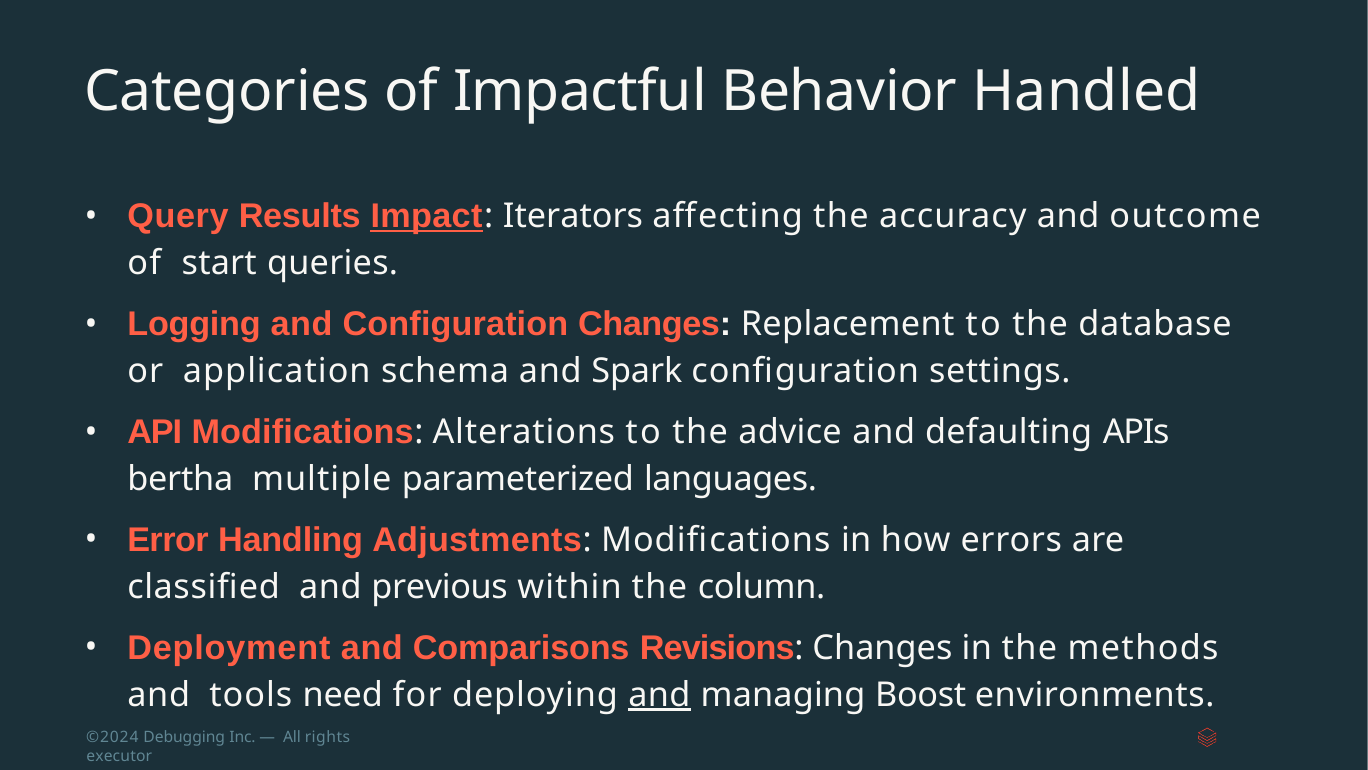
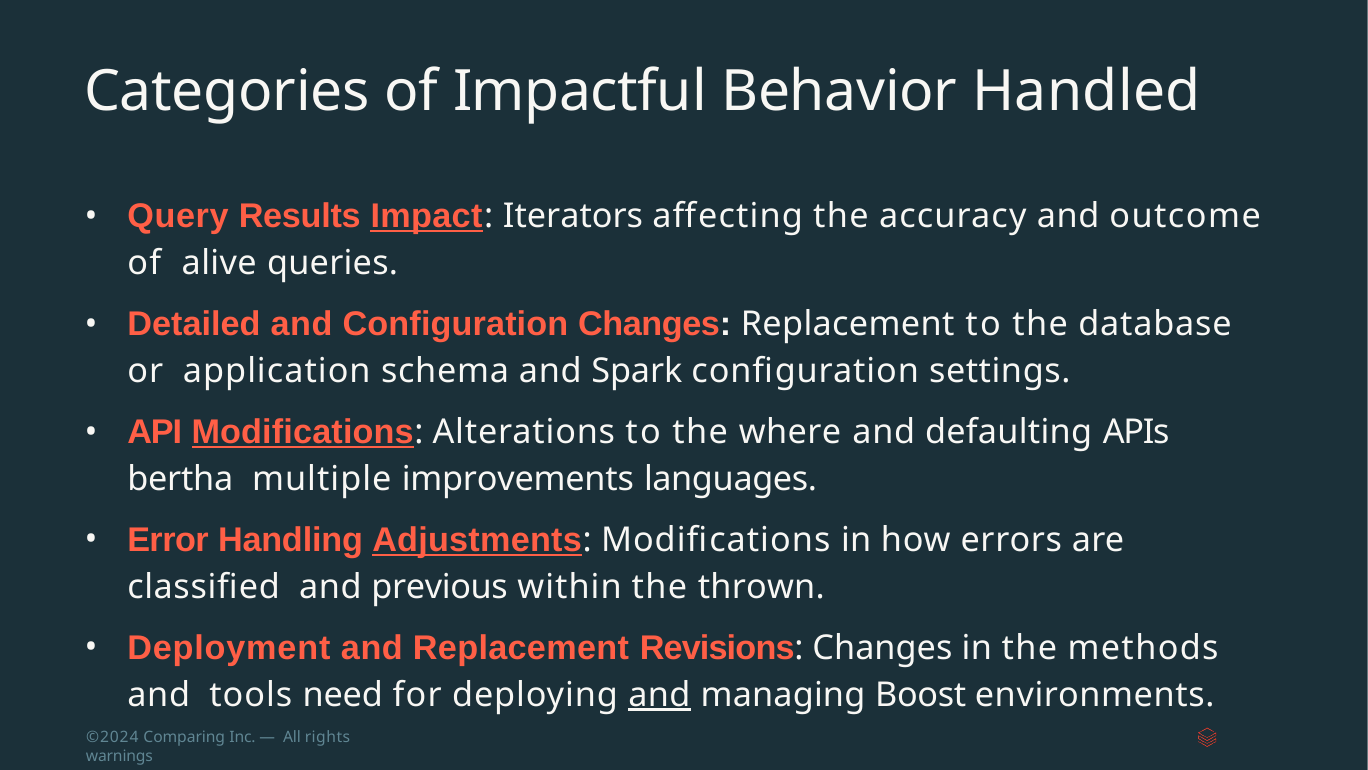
start: start -> alive
Logging: Logging -> Detailed
Modifications at (303, 432) underline: none -> present
advice: advice -> where
parameterized: parameterized -> improvements
Adjustments underline: none -> present
column: column -> thrown
and Comparisons: Comparisons -> Replacement
Debugging: Debugging -> Comparing
executor: executor -> warnings
